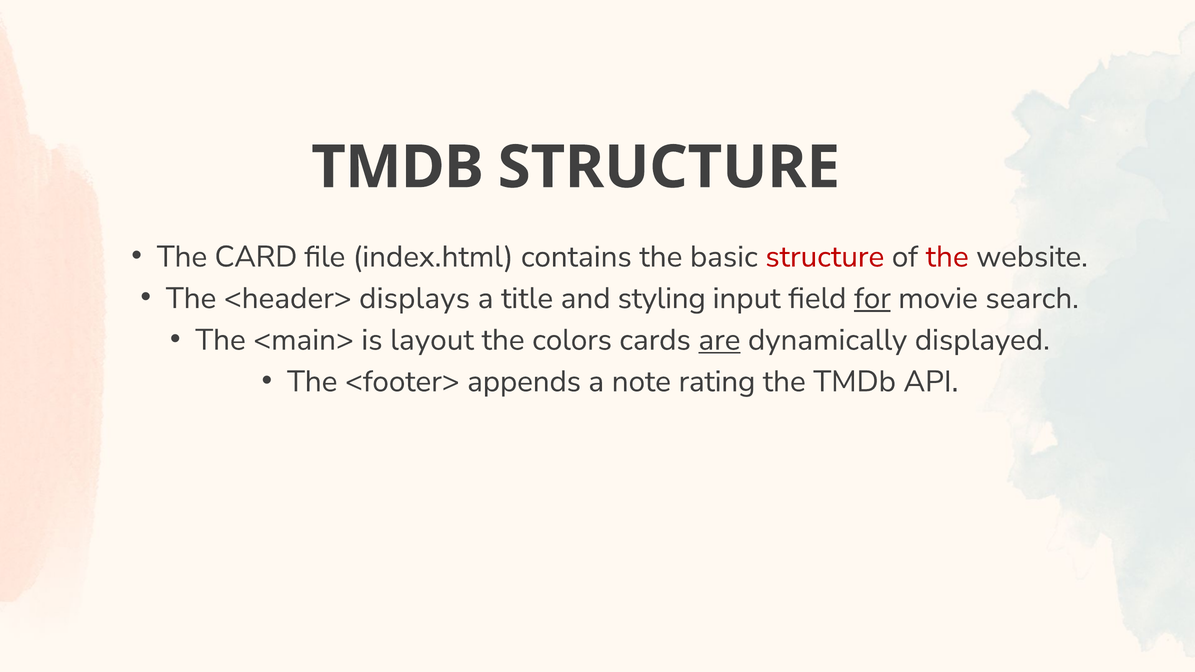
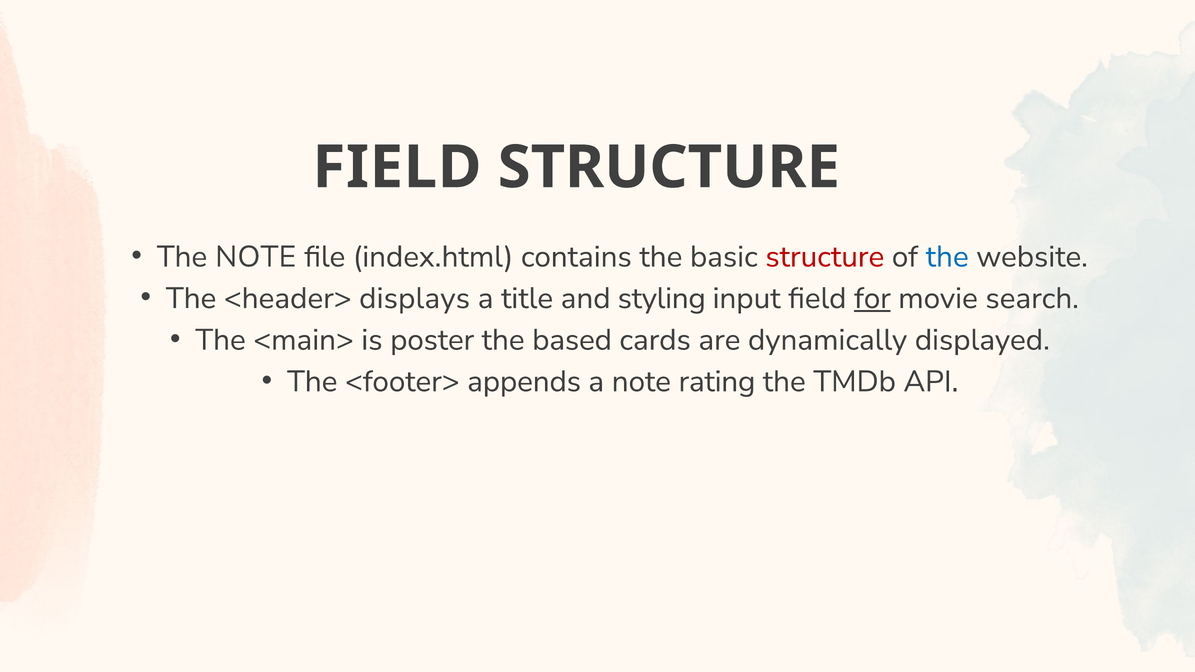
TMDB at (398, 168): TMDB -> FIELD
The CARD: CARD -> NOTE
the at (947, 257) colour: red -> blue
layout: layout -> poster
colors: colors -> based
are underline: present -> none
